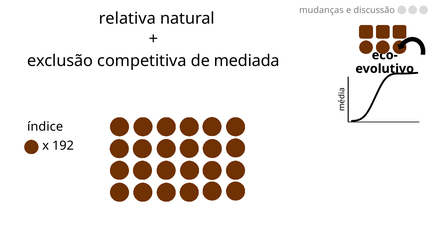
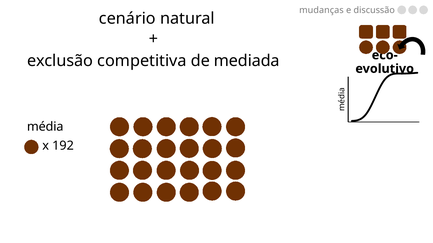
relativa: relativa -> cenário
índice: índice -> média
